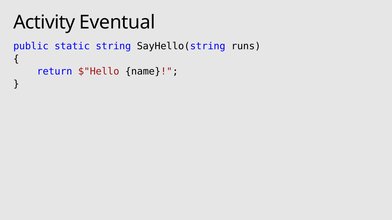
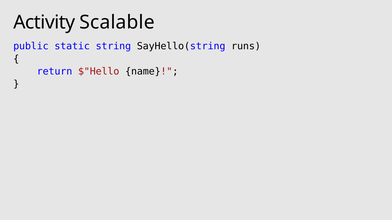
Eventual: Eventual -> Scalable
